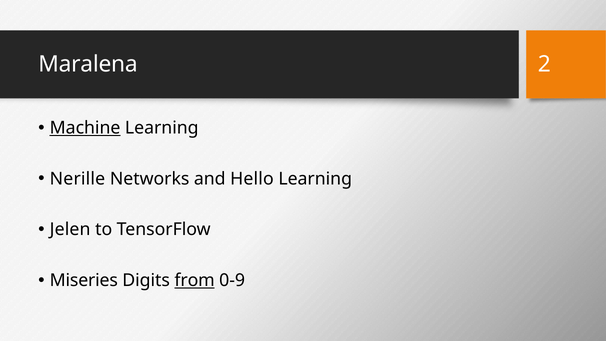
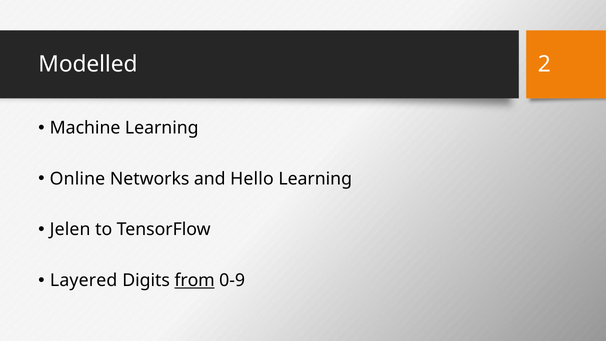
Maralena: Maralena -> Modelled
Machine underline: present -> none
Nerille: Nerille -> Online
Miseries: Miseries -> Layered
